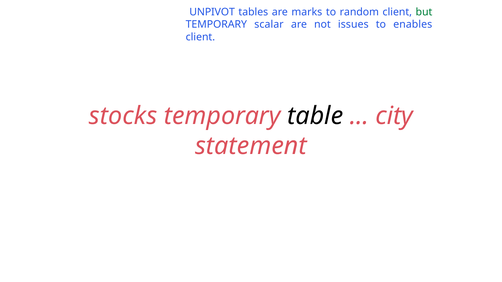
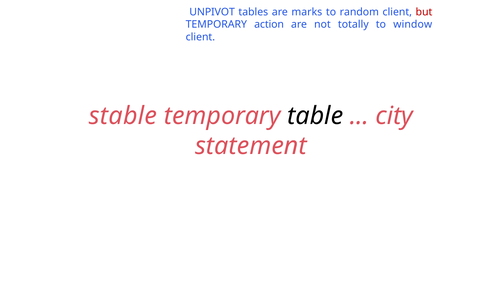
but colour: green -> red
scalar: scalar -> action
issues: issues -> totally
enables: enables -> window
stocks: stocks -> stable
